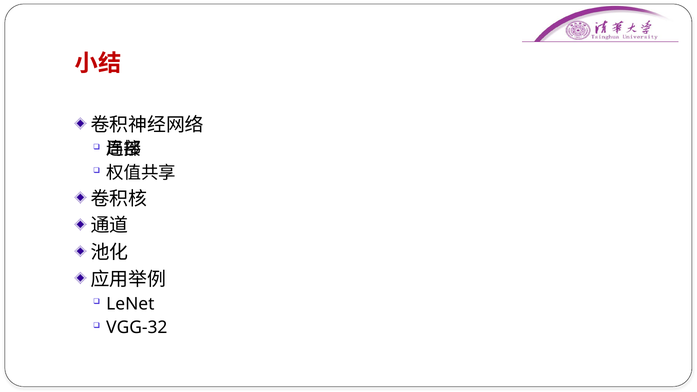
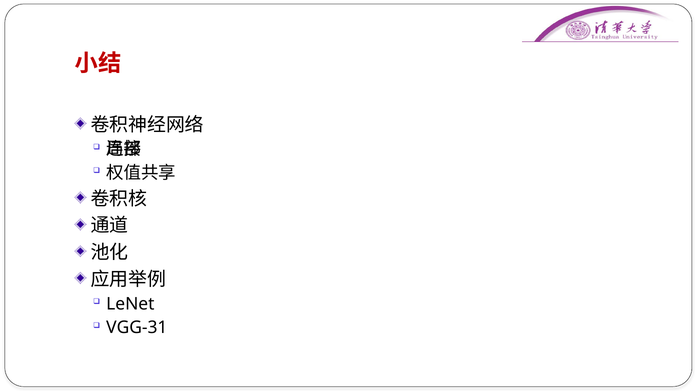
VGG-32: VGG-32 -> VGG-31
